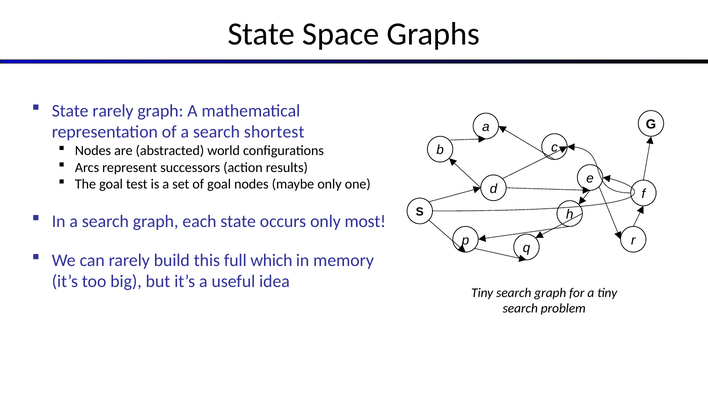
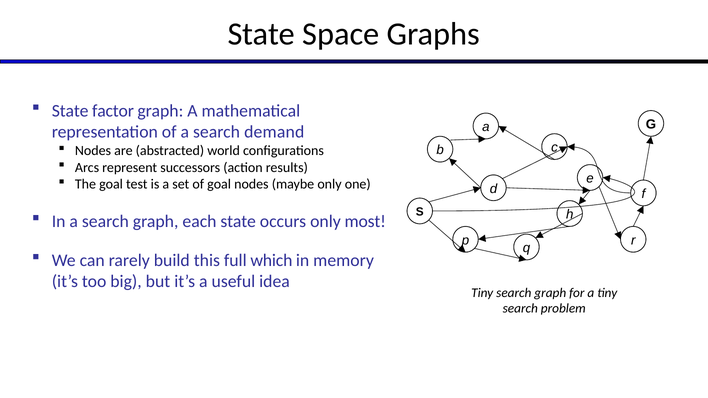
State rarely: rarely -> factor
shortest: shortest -> demand
